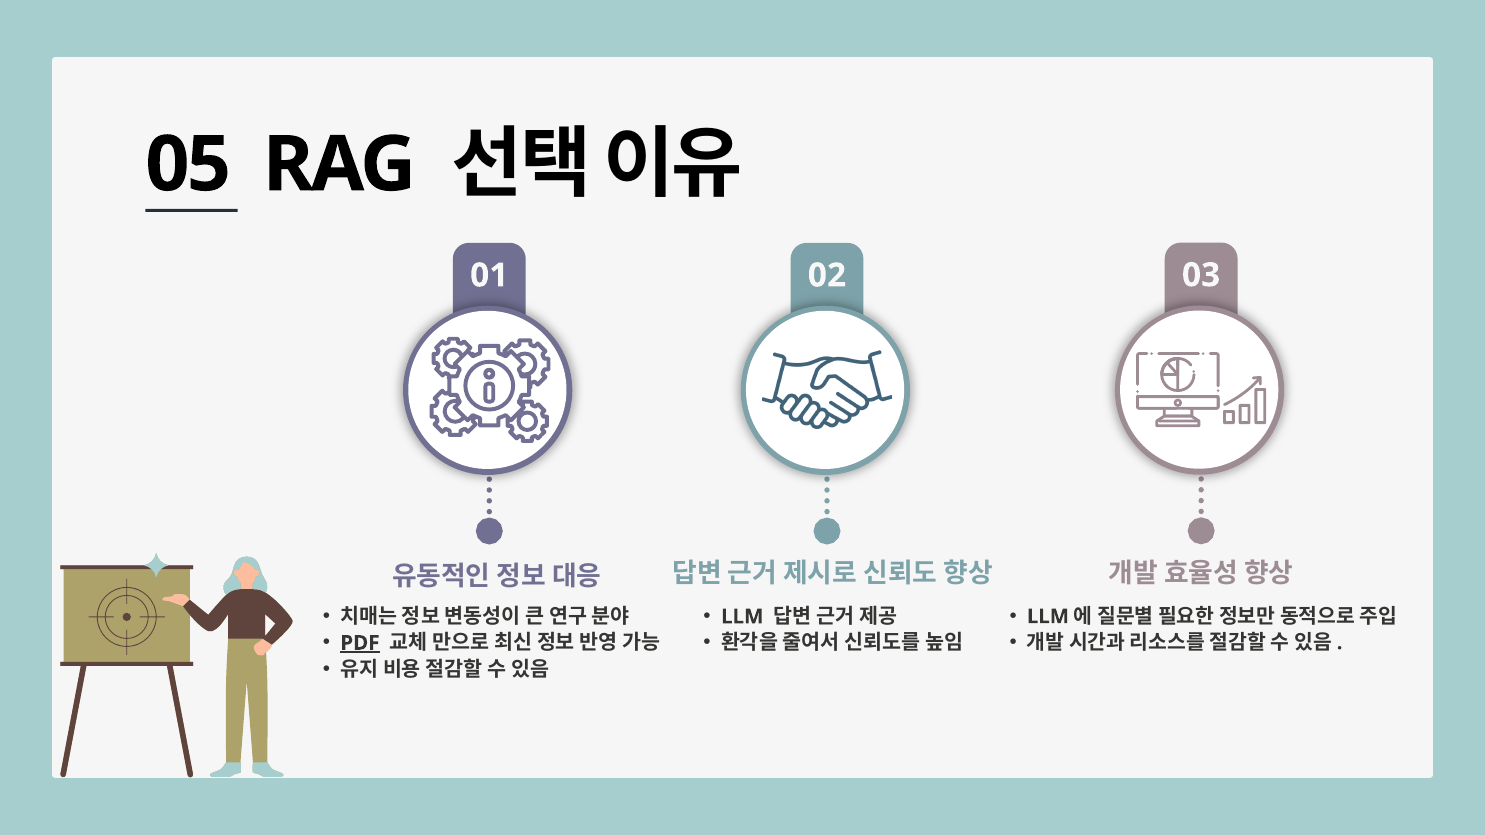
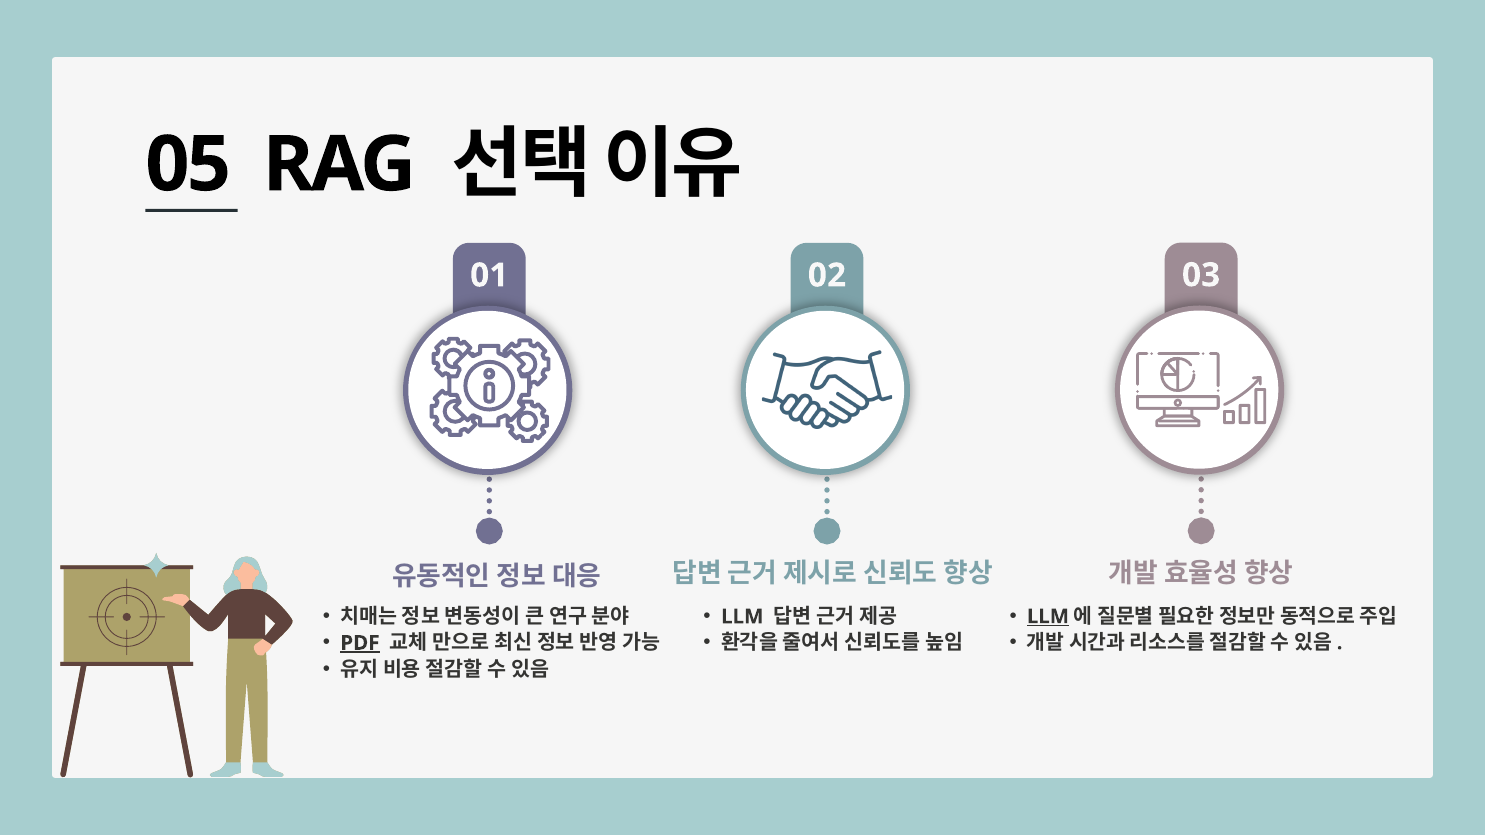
LLM at (1048, 617) underline: none -> present
